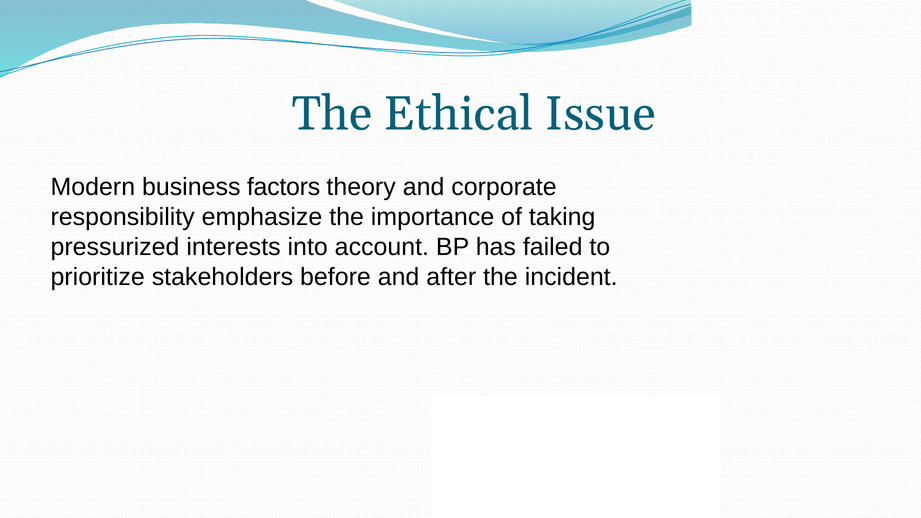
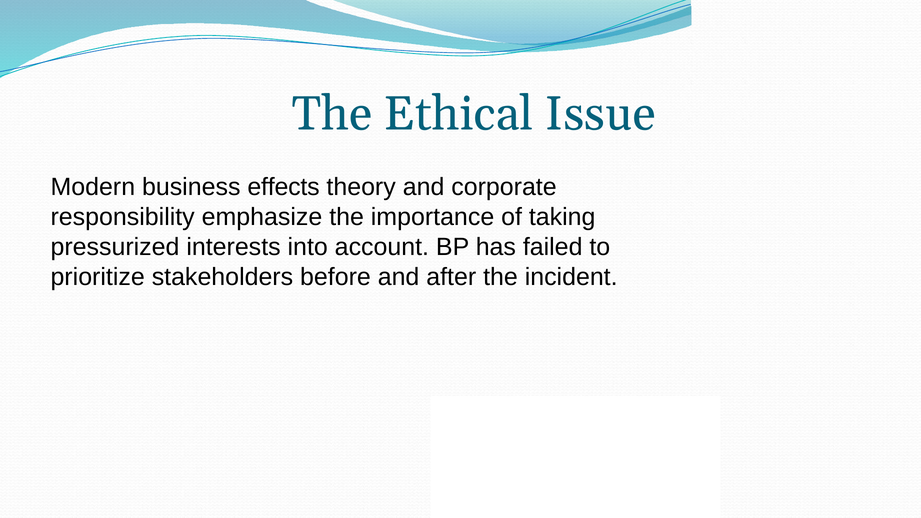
factors: factors -> effects
